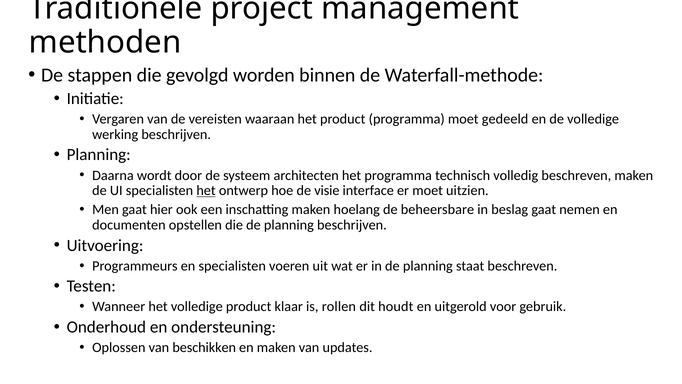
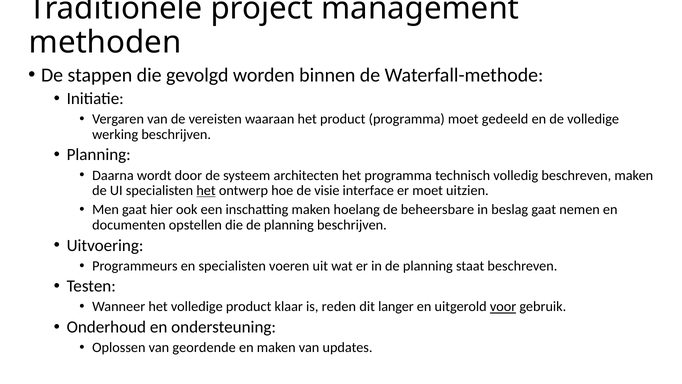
rollen: rollen -> reden
houdt: houdt -> langer
voor underline: none -> present
beschikken: beschikken -> geordende
